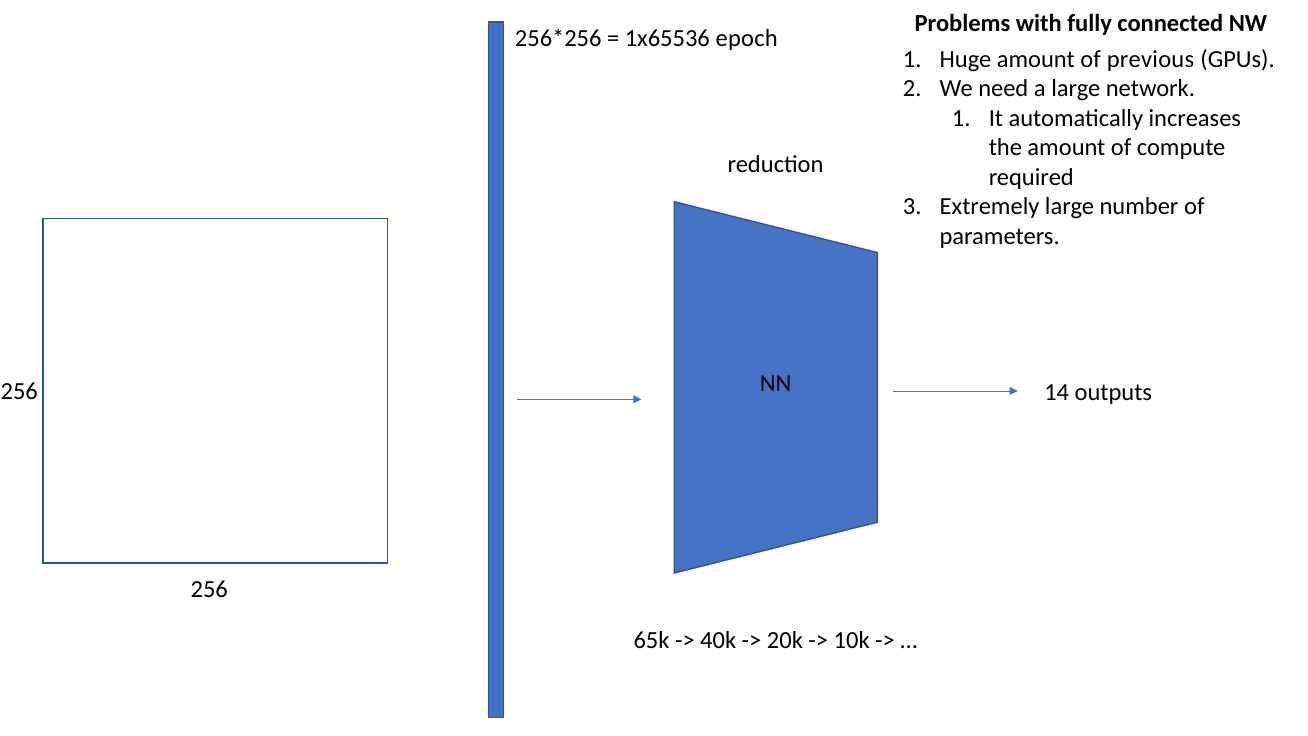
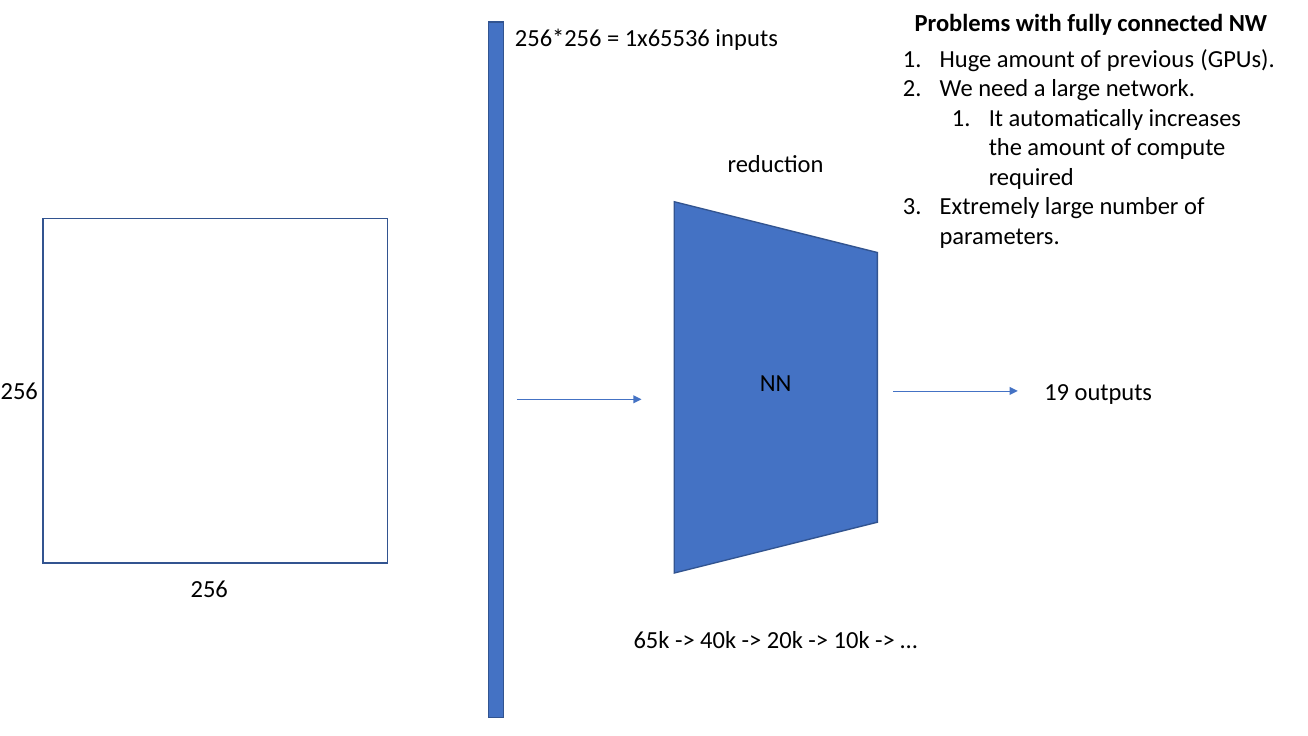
epoch: epoch -> inputs
14: 14 -> 19
